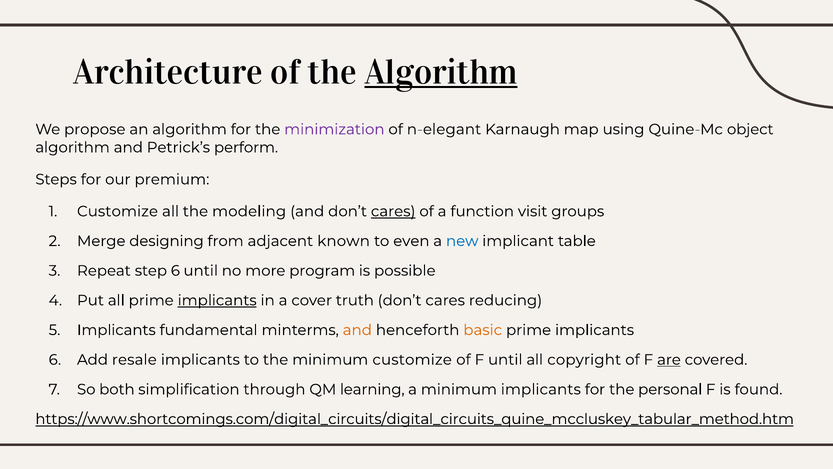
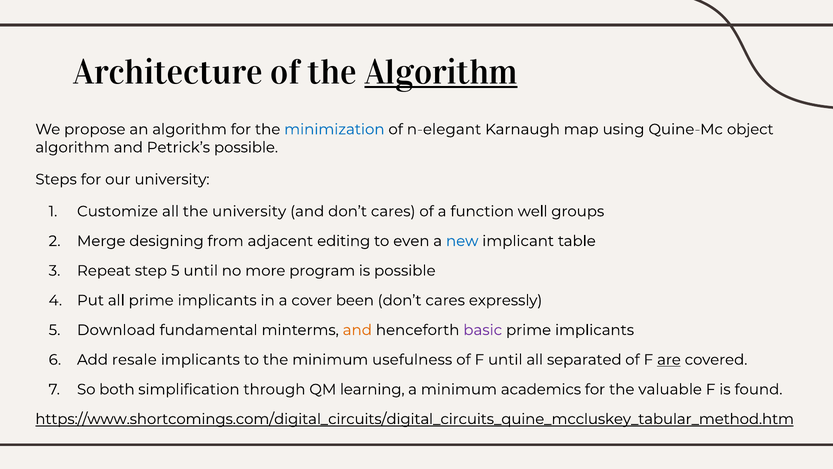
minimization colour: purple -> blue
Petrick’s perform: perform -> possible
our premium: premium -> university
the modeling: modeling -> university
cares at (393, 211) underline: present -> none
visit: visit -> well
known: known -> editing
step 6: 6 -> 5
implicants at (217, 300) underline: present -> none
truth: truth -> been
reducing: reducing -> expressly
Implicants at (116, 330): Implicants -> Download
basic colour: orange -> purple
minimum customize: customize -> usefulness
copyright: copyright -> separated
minimum implicants: implicants -> academics
personal: personal -> valuable
